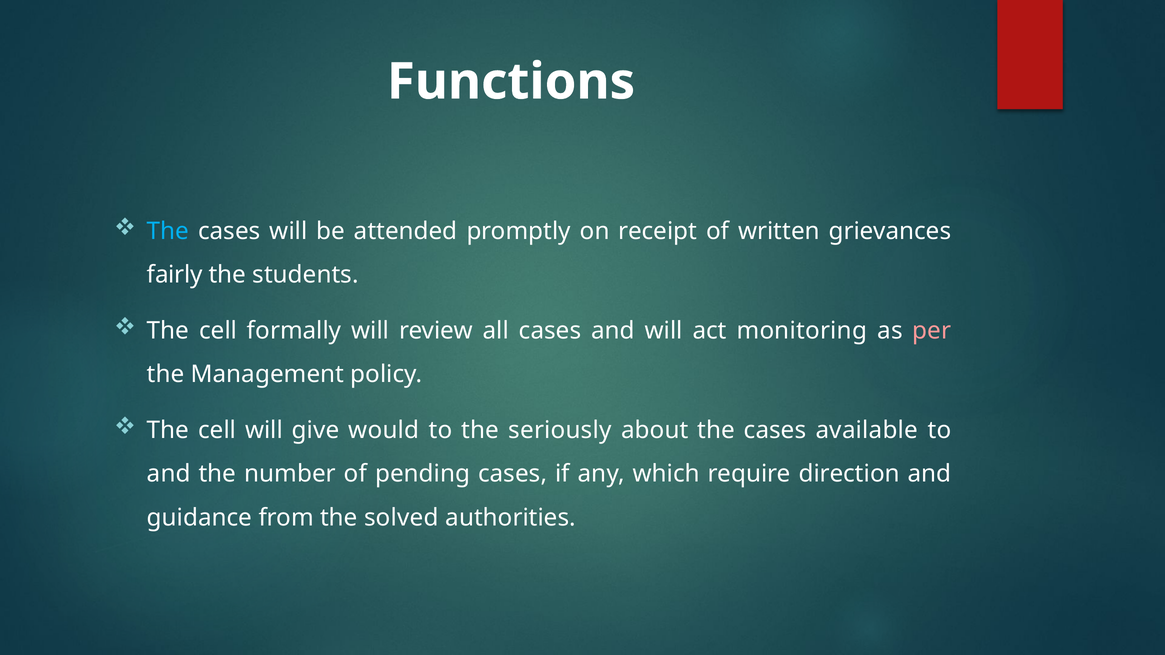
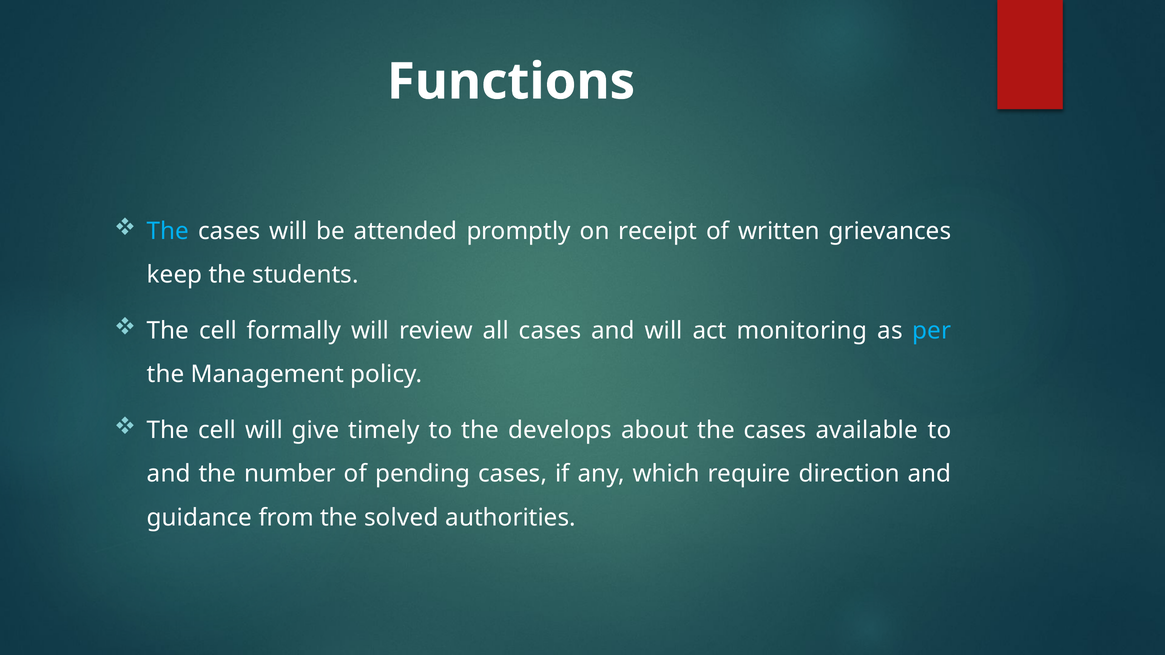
fairly: fairly -> keep
per colour: pink -> light blue
would: would -> timely
seriously: seriously -> develops
